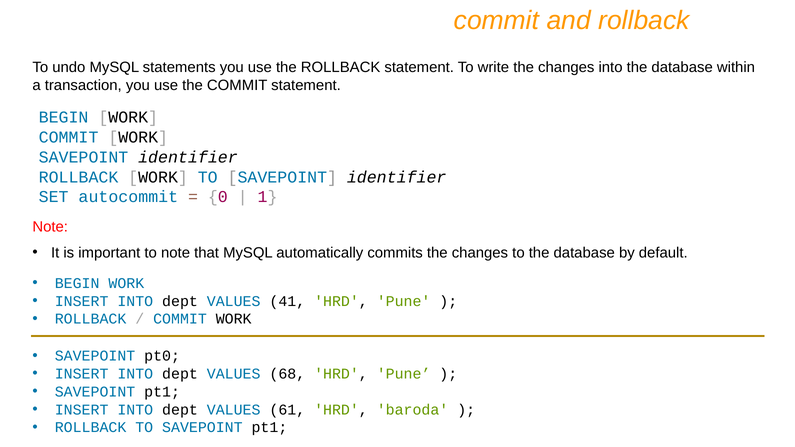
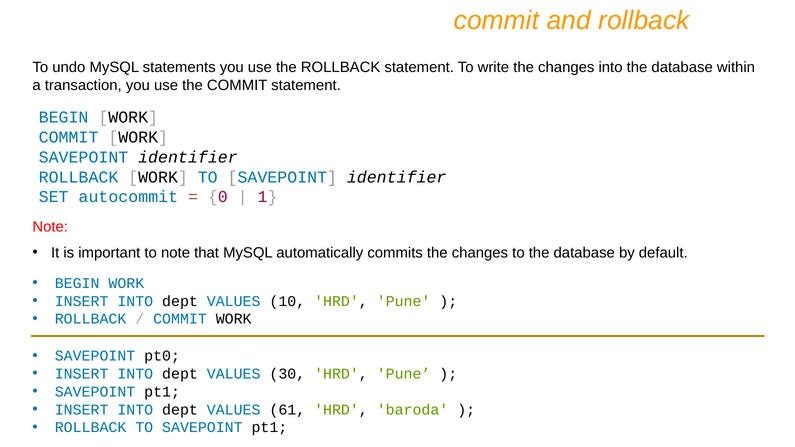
41: 41 -> 10
68: 68 -> 30
